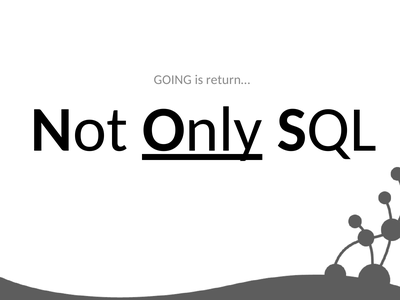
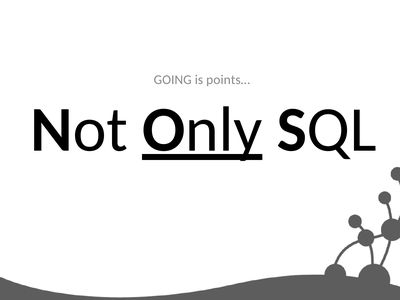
return…: return… -> points…
